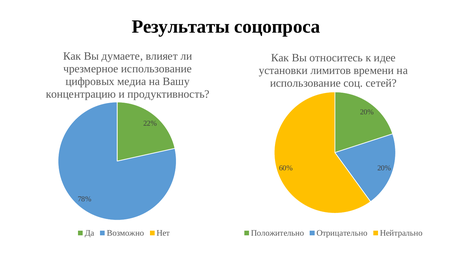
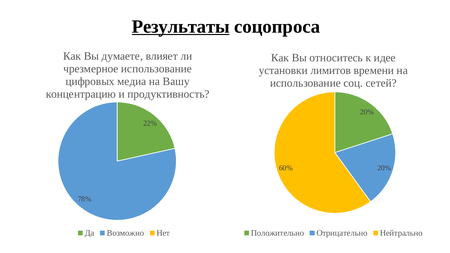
Результаты underline: none -> present
